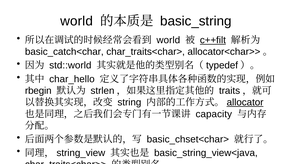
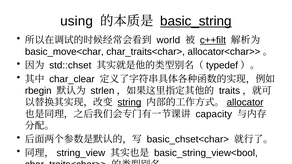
world at (77, 21): world -> using
basic_string underline: none -> present
basic_catch<char: basic_catch<char -> basic_move<char
std::world: std::world -> std::chset
char_hello: char_hello -> char_clear
string underline: none -> present
basic_string_view<java: basic_string_view<java -> basic_string_view<bool
